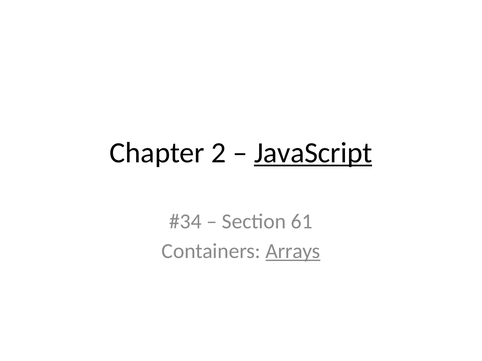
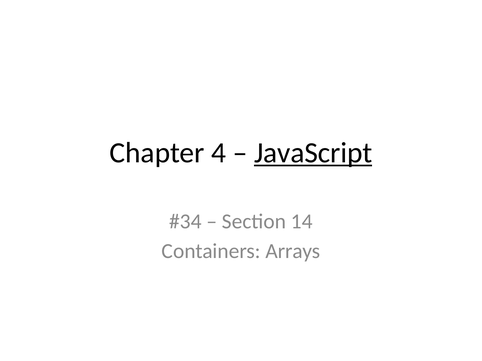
2: 2 -> 4
61: 61 -> 14
Arrays underline: present -> none
